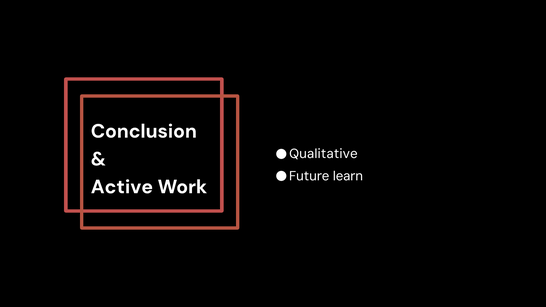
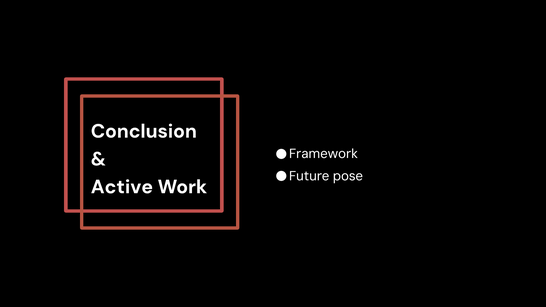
Qualitative: Qualitative -> Framework
learn: learn -> pose
